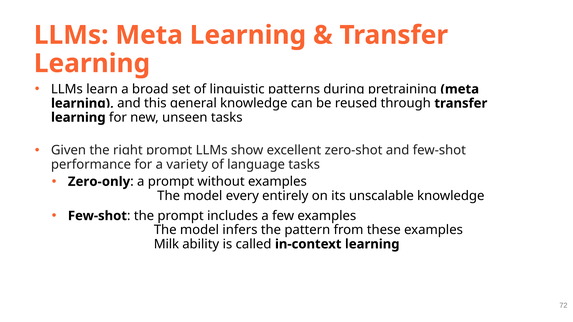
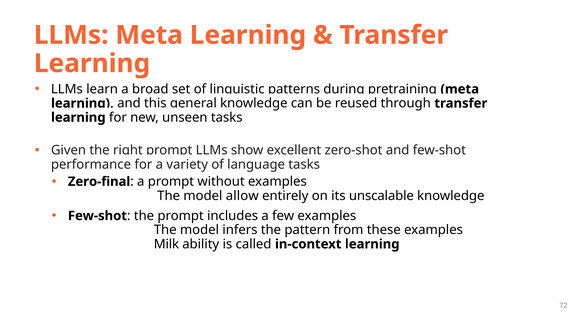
Zero-only: Zero-only -> Zero-final
every: every -> allow
